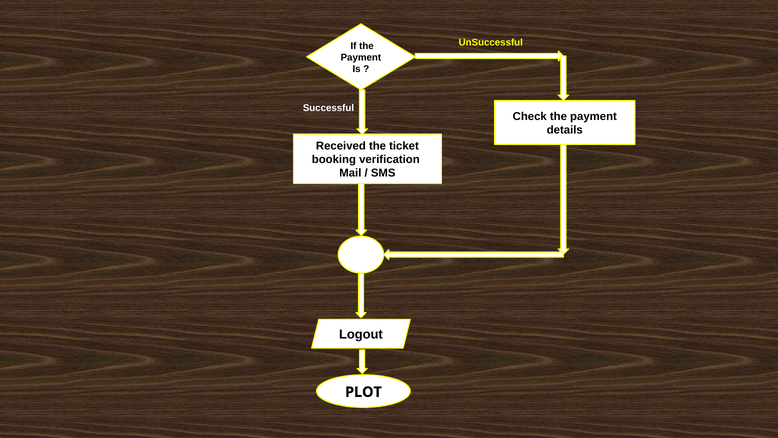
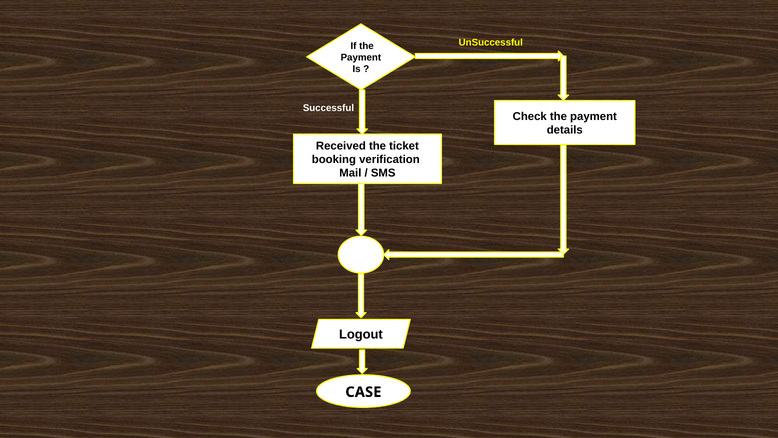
PLOT: PLOT -> CASE
